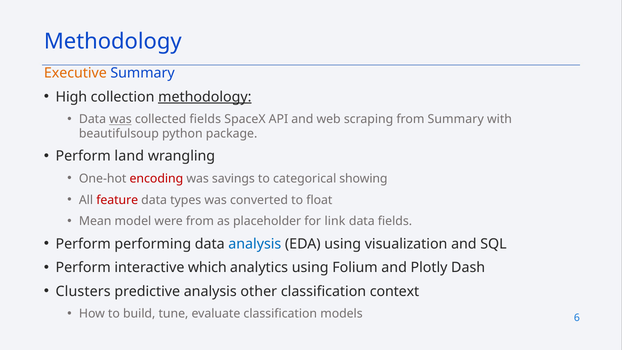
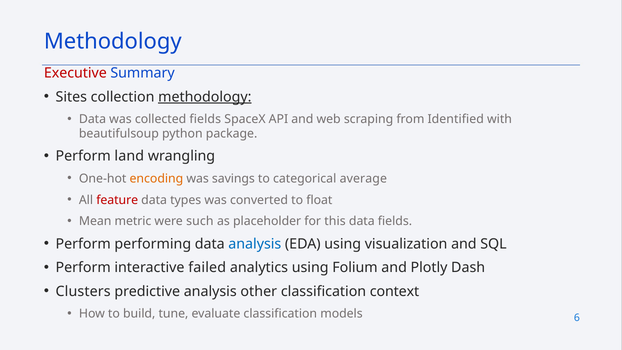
Executive colour: orange -> red
High: High -> Sites
was at (120, 119) underline: present -> none
from Summary: Summary -> Identified
encoding colour: red -> orange
showing: showing -> average
model: model -> metric
were from: from -> such
link: link -> this
which: which -> failed
